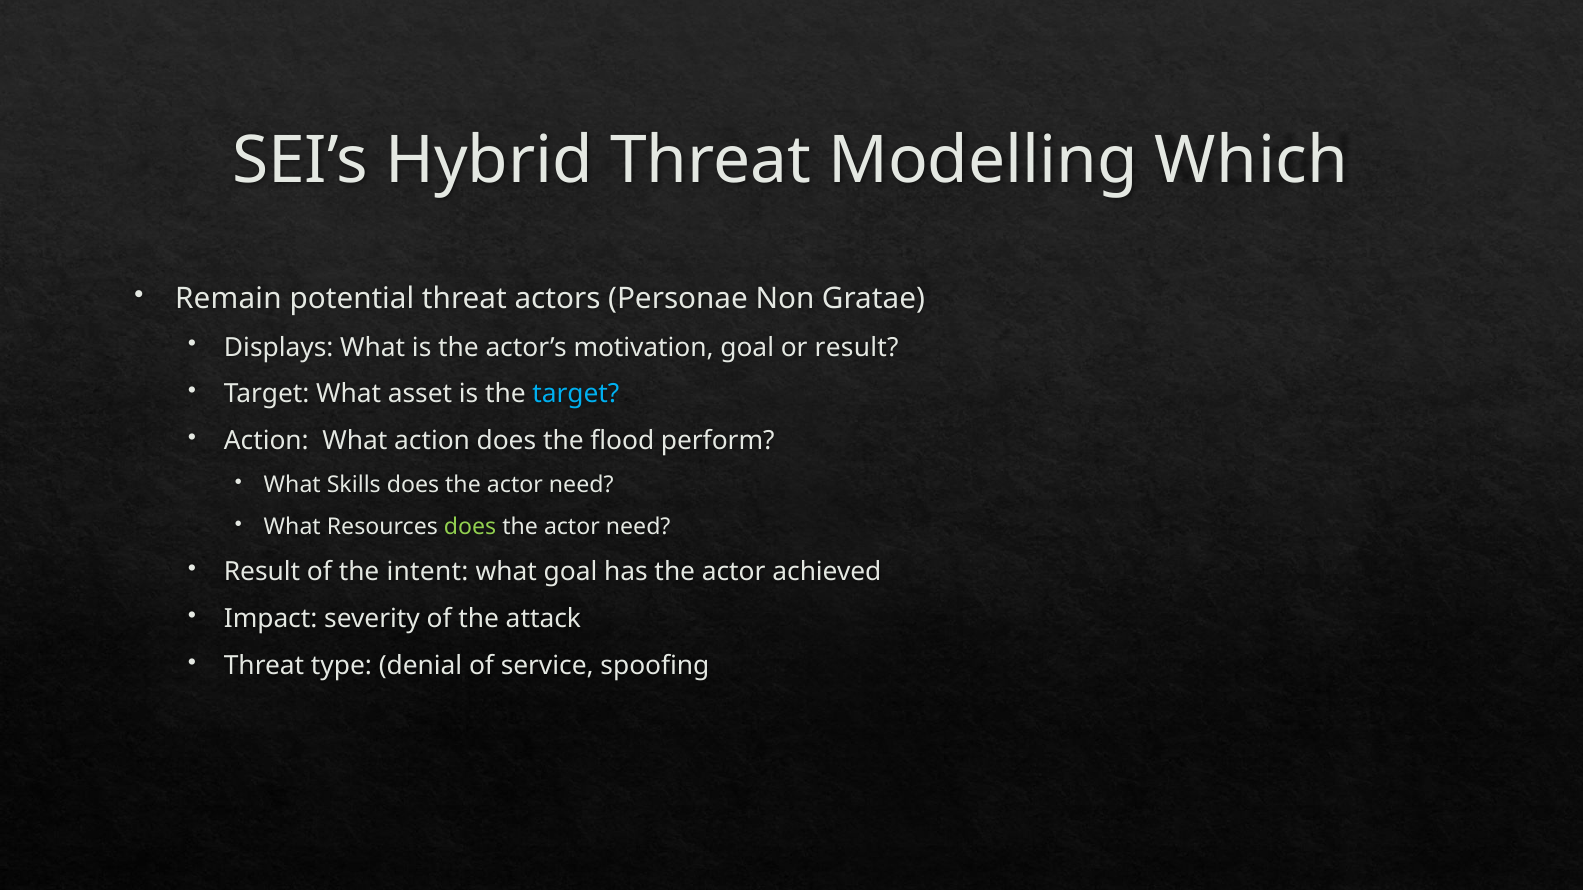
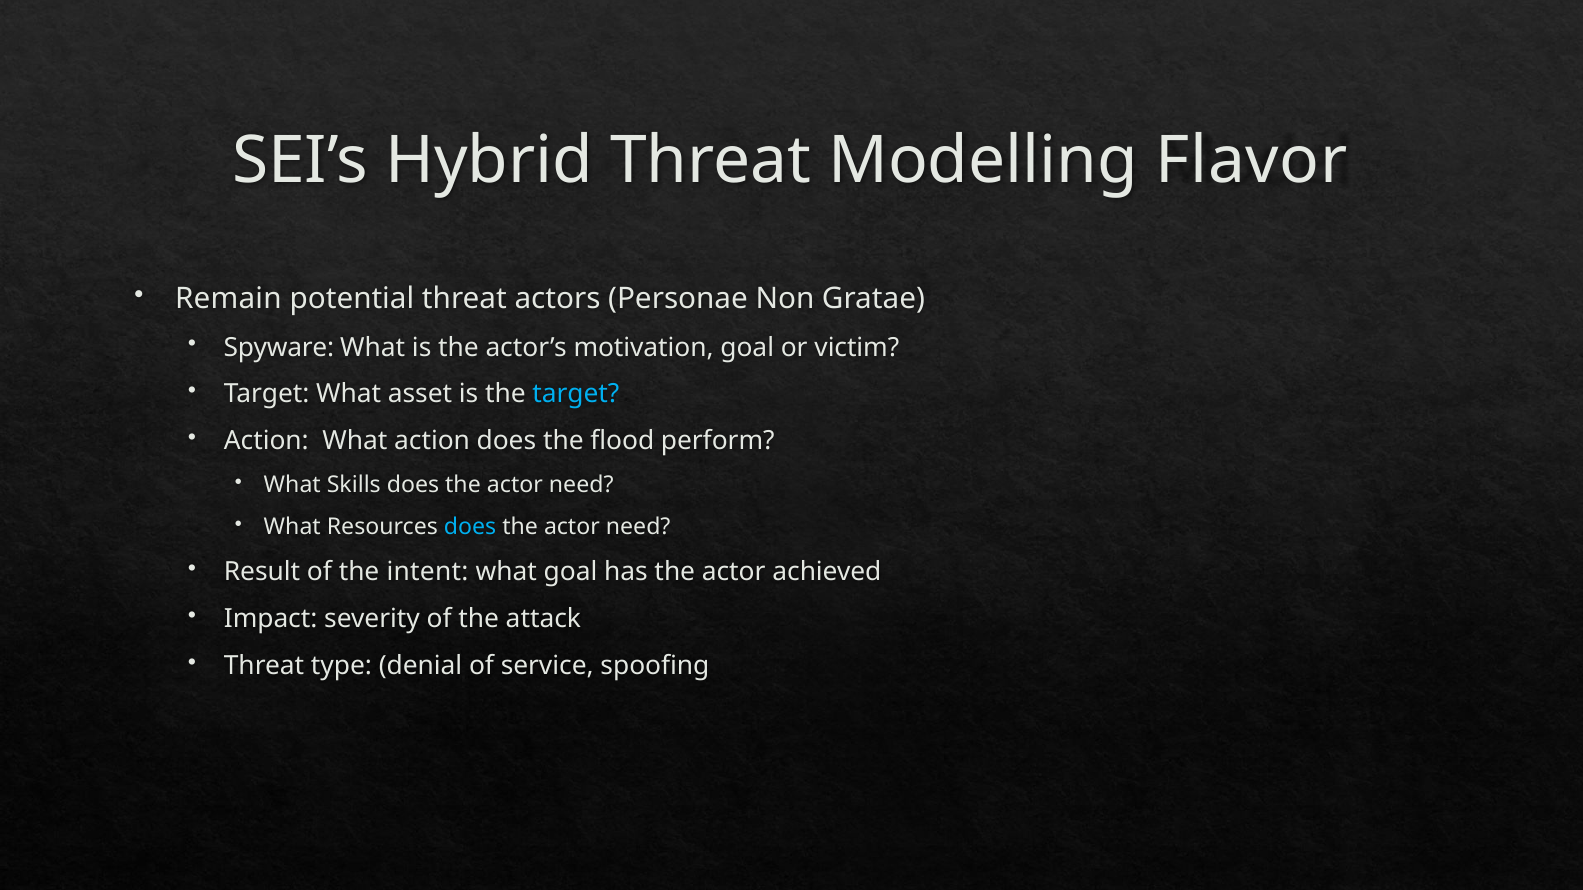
Which: Which -> Flavor
Displays: Displays -> Spyware
or result: result -> victim
does at (470, 527) colour: light green -> light blue
